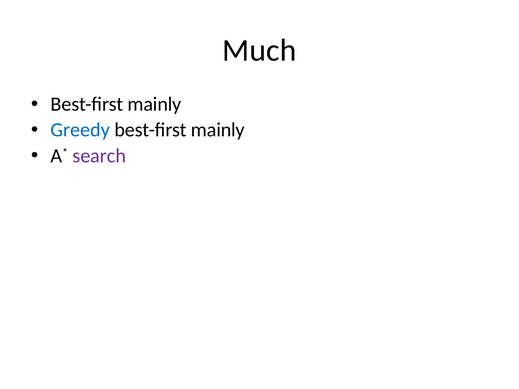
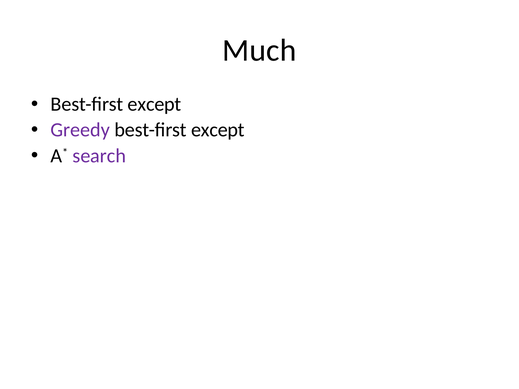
mainly at (154, 104): mainly -> except
Greedy colour: blue -> purple
mainly at (218, 130): mainly -> except
